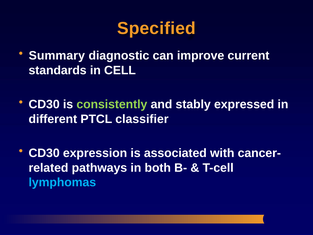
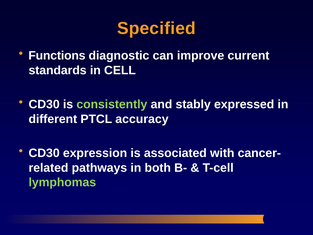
Summary: Summary -> Functions
classifier: classifier -> accuracy
lymphomas colour: light blue -> light green
